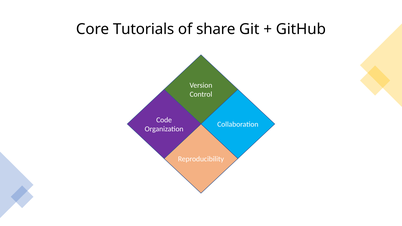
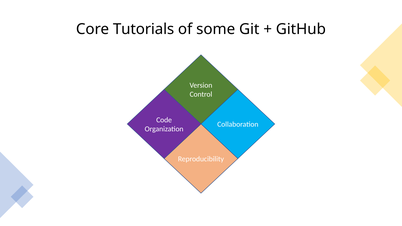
share: share -> some
